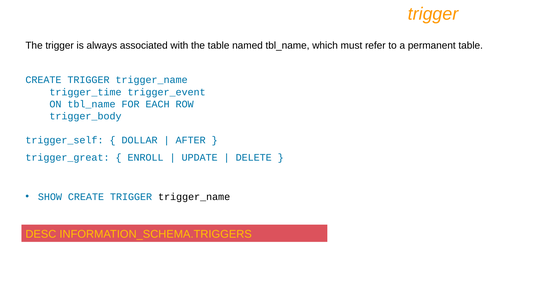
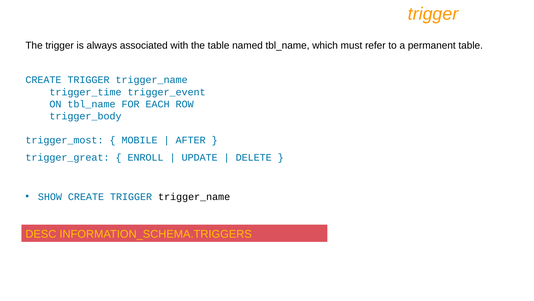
trigger_self: trigger_self -> trigger_most
DOLLAR: DOLLAR -> MOBILE
